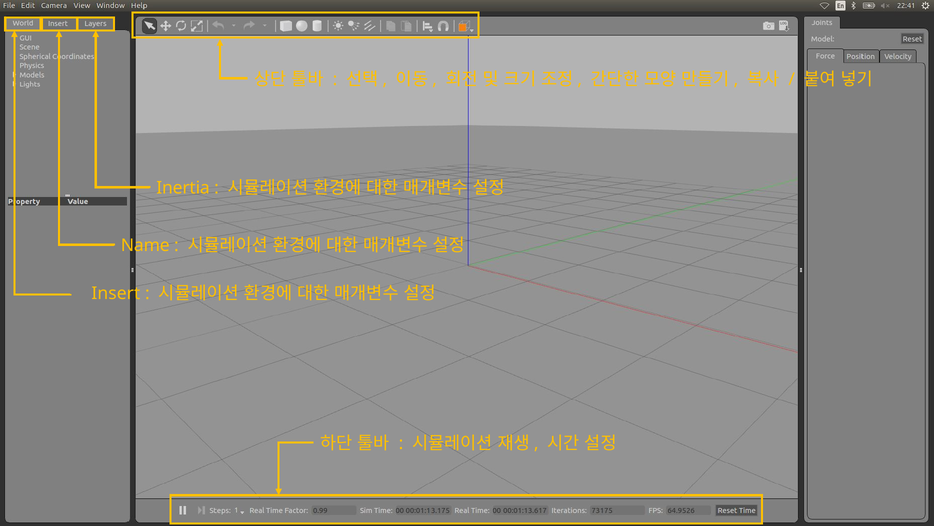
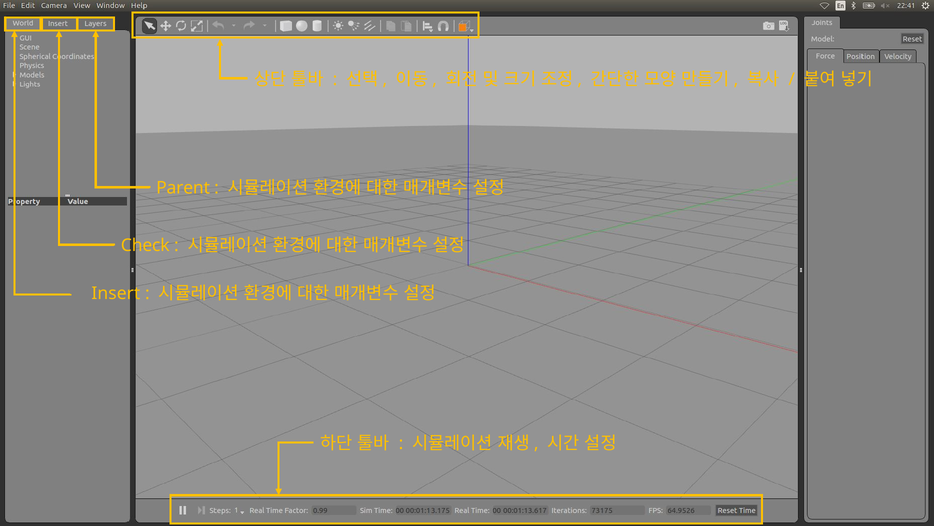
Inertia: Inertia -> Parent
Name: Name -> Check
